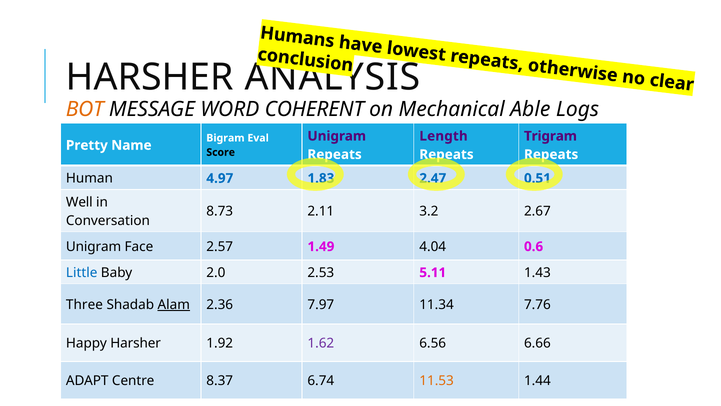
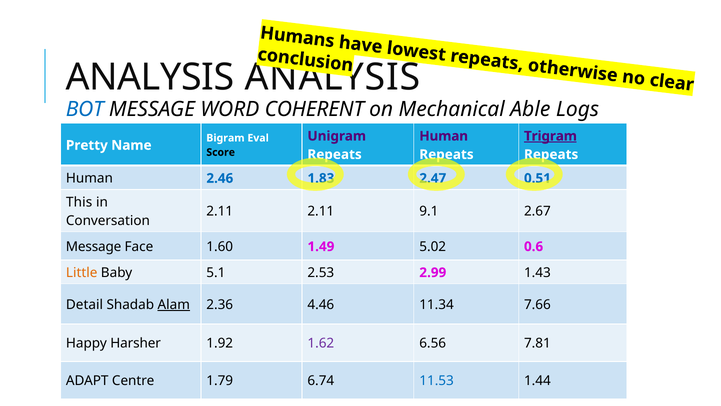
HARSHER at (150, 77): HARSHER -> ANALYSIS
BOT colour: orange -> blue
Length at (444, 136): Length -> Human
Trigram underline: none -> present
4.97: 4.97 -> 2.46
Well: Well -> This
8.73 at (220, 211): 8.73 -> 2.11
3.2: 3.2 -> 9.1
Unigram at (94, 246): Unigram -> Message
2.57: 2.57 -> 1.60
4.04: 4.04 -> 5.02
Little colour: blue -> orange
2.0: 2.0 -> 5.1
5.11: 5.11 -> 2.99
Three: Three -> Detail
7.97: 7.97 -> 4.46
7.76: 7.76 -> 7.66
6.66: 6.66 -> 7.81
8.37: 8.37 -> 1.79
11.53 colour: orange -> blue
